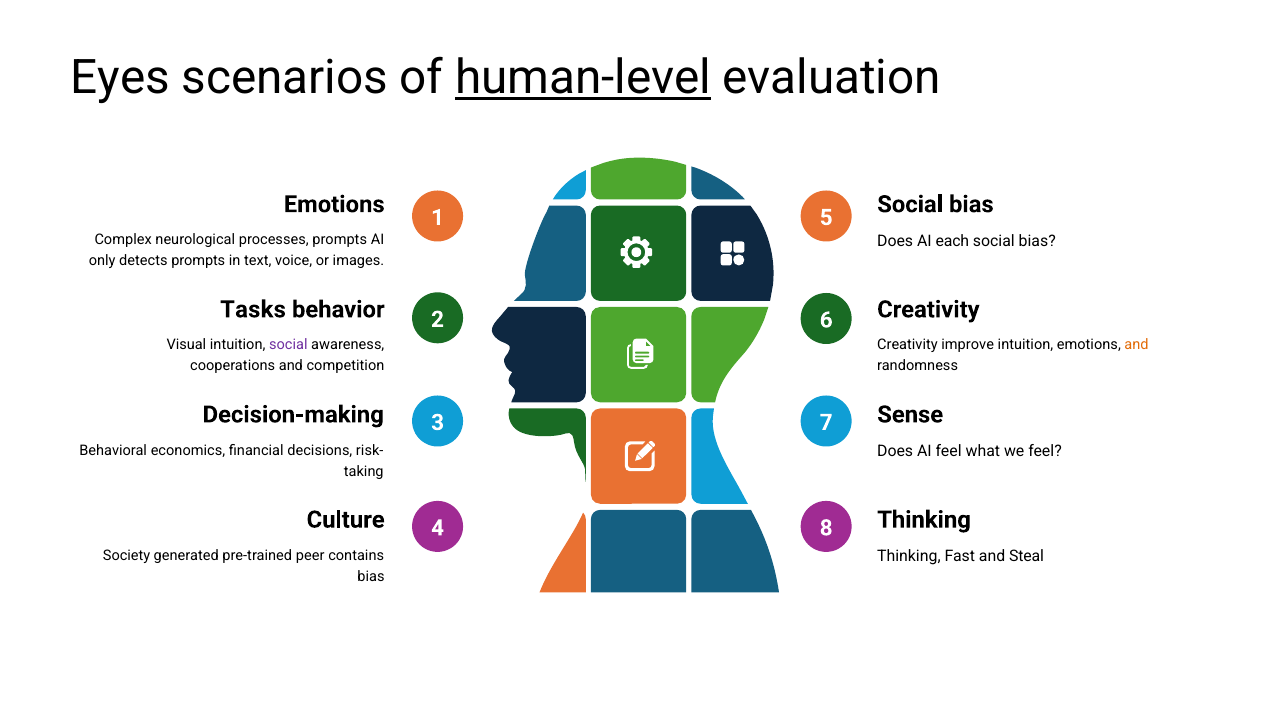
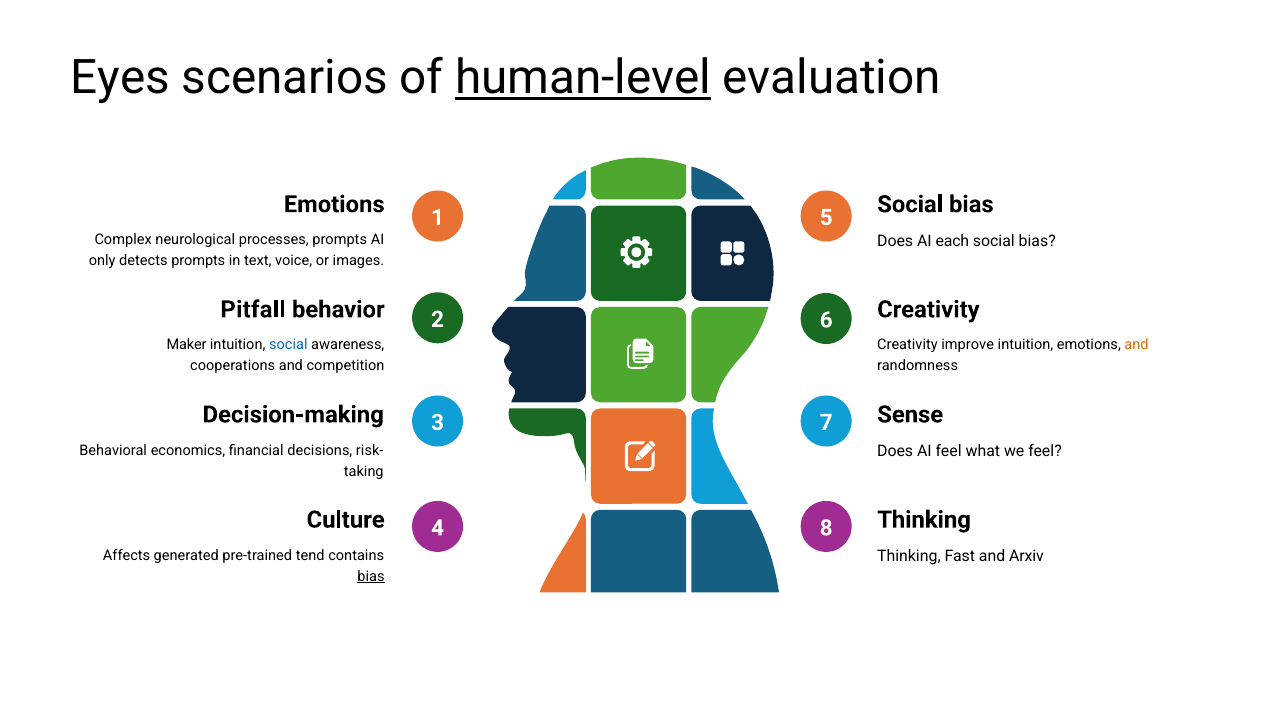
Tasks: Tasks -> Pitfall
Visual: Visual -> Maker
social at (288, 345) colour: purple -> blue
Steal: Steal -> Arxiv
Society: Society -> Affects
peer: peer -> tend
bias at (371, 576) underline: none -> present
